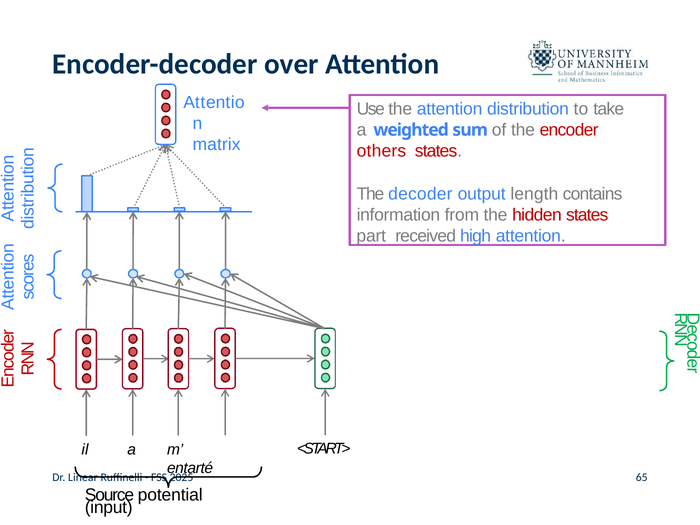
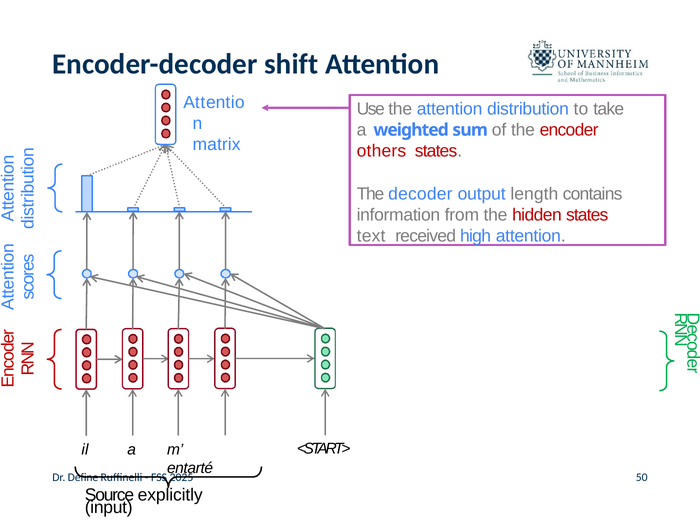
over: over -> shift
part: part -> text
Linear: Linear -> Define
65: 65 -> 50
potential: potential -> explicitly
